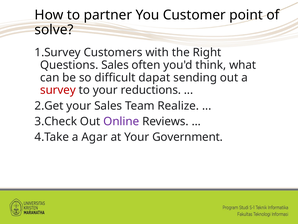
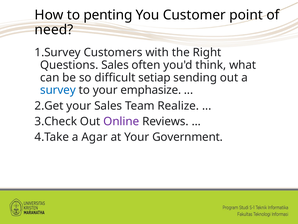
partner: partner -> penting
solve: solve -> need
dapat: dapat -> setiap
survey colour: red -> blue
reductions: reductions -> emphasize
